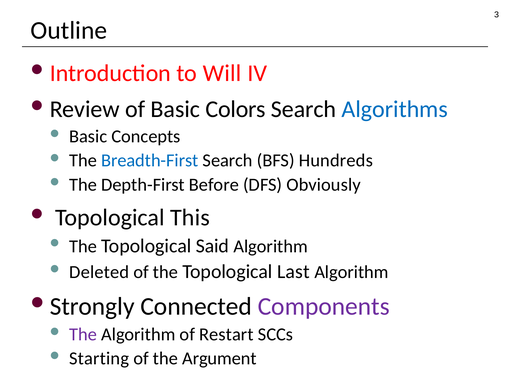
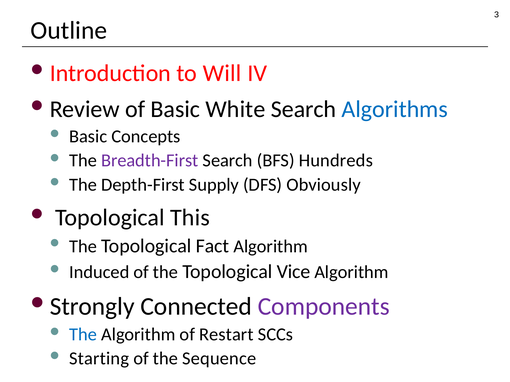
Colors: Colors -> White
Breadth-First colour: blue -> purple
Before: Before -> Supply
Said: Said -> Fact
Deleted: Deleted -> Induced
Last: Last -> Vice
The at (83, 335) colour: purple -> blue
Argument: Argument -> Sequence
